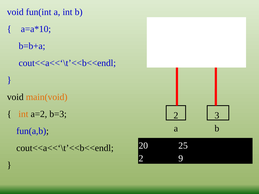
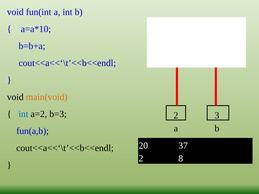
int at (23, 114) colour: orange -> blue
25: 25 -> 37
9: 9 -> 8
